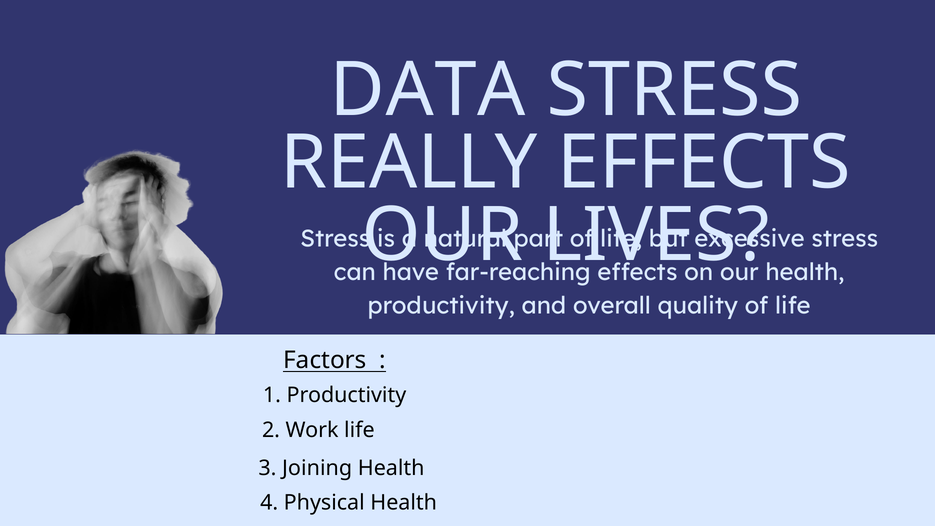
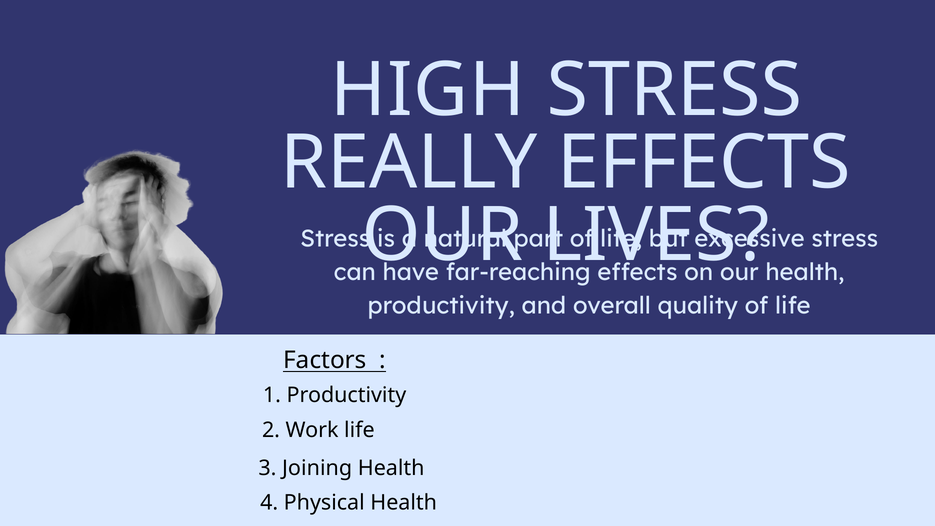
DATA: DATA -> HIGH
